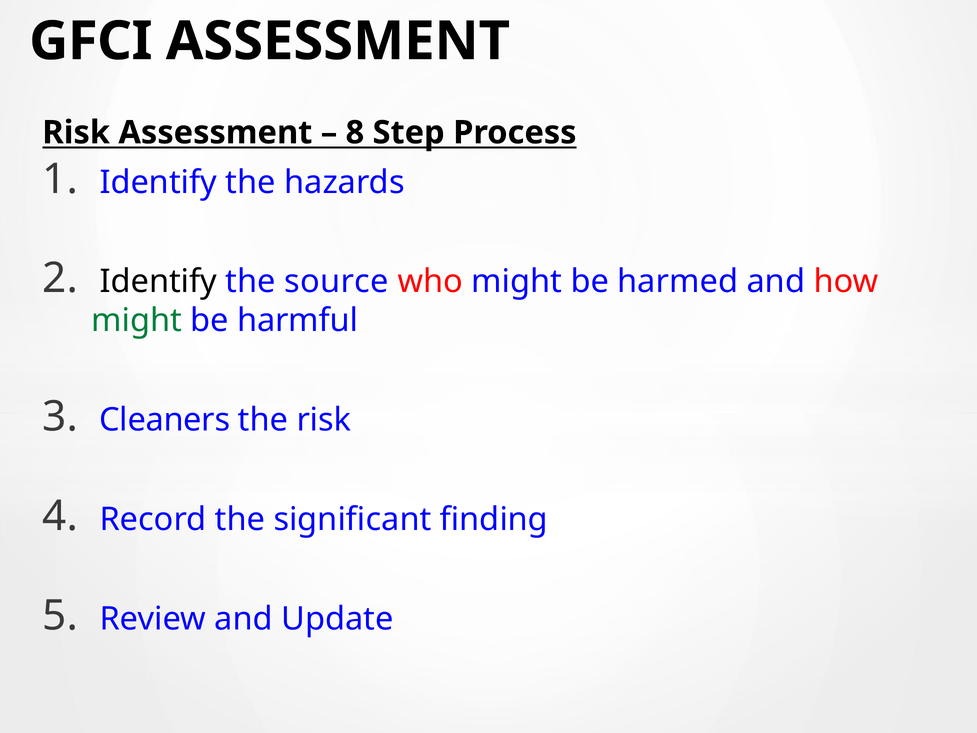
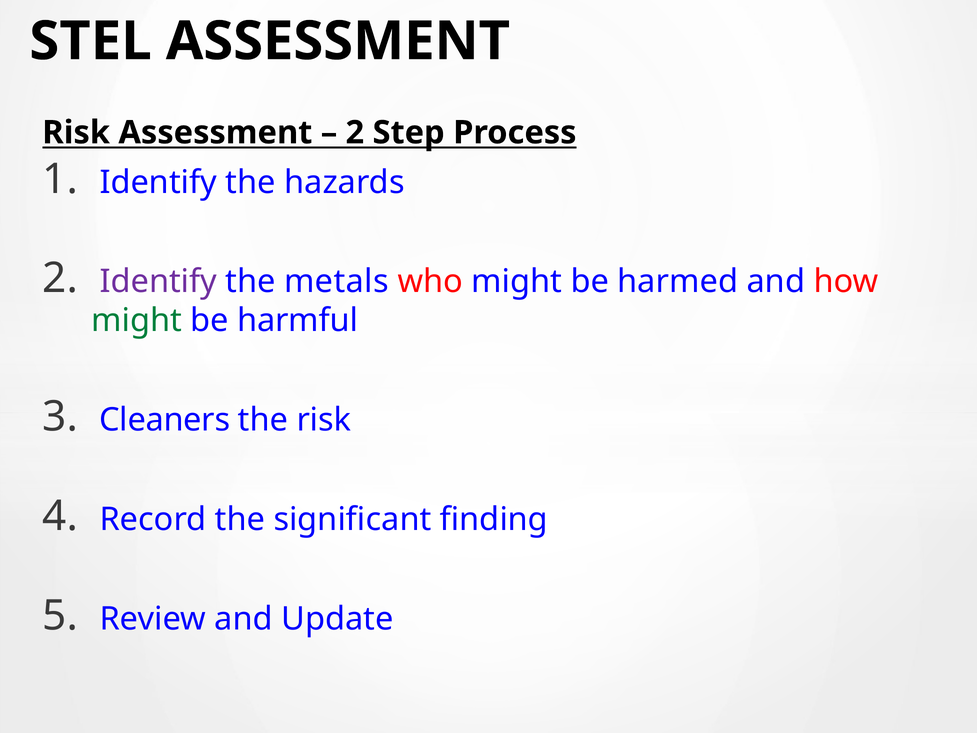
GFCI: GFCI -> STEL
8 at (355, 133): 8 -> 2
Identify at (158, 282) colour: black -> purple
source: source -> metals
